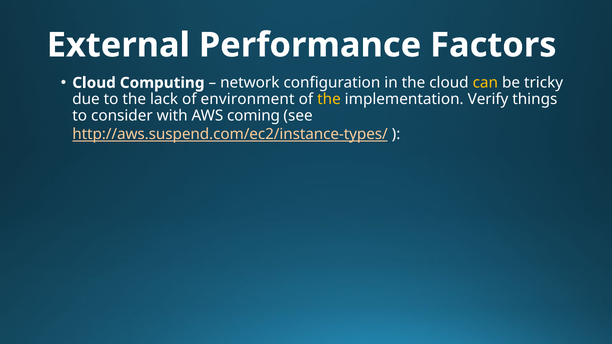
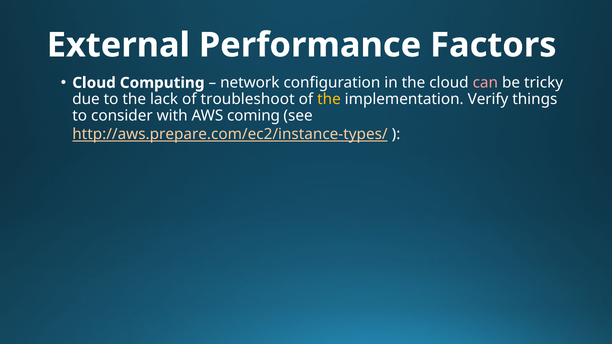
can colour: yellow -> pink
environment: environment -> troubleshoot
http://aws.suspend.com/ec2/instance-types/: http://aws.suspend.com/ec2/instance-types/ -> http://aws.prepare.com/ec2/instance-types/
